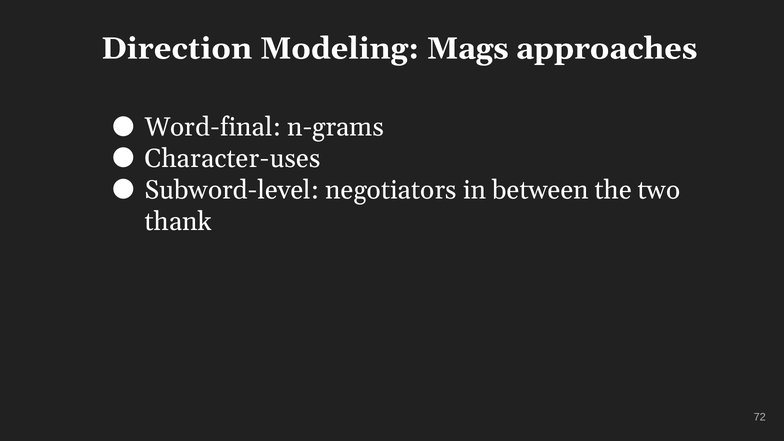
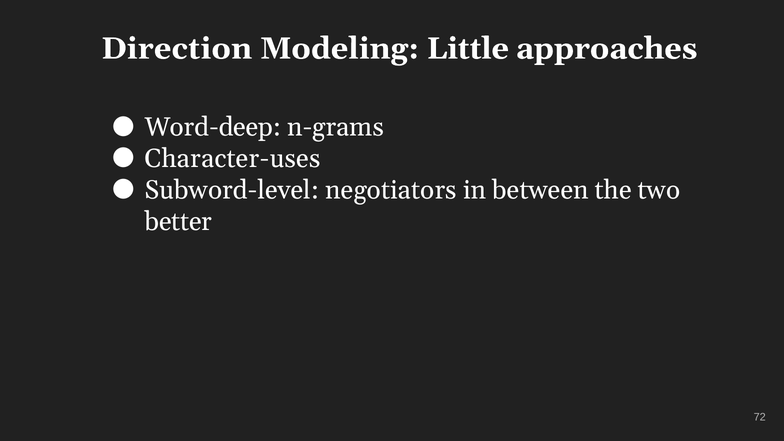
Mags: Mags -> Little
Word-final: Word-final -> Word-deep
thank: thank -> better
